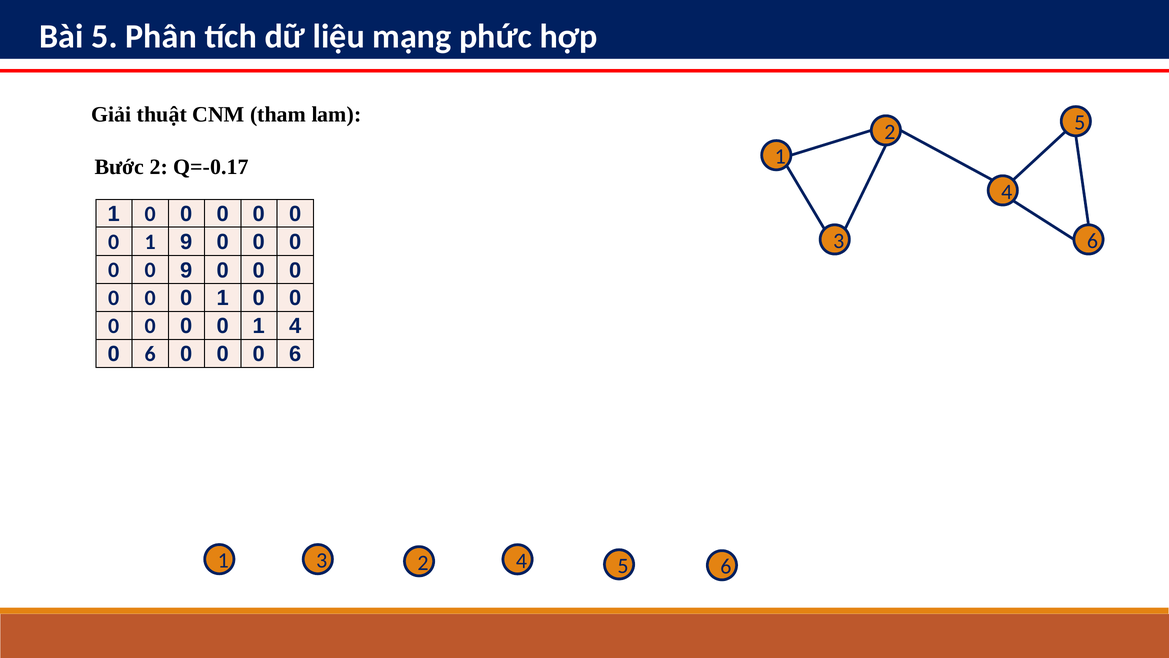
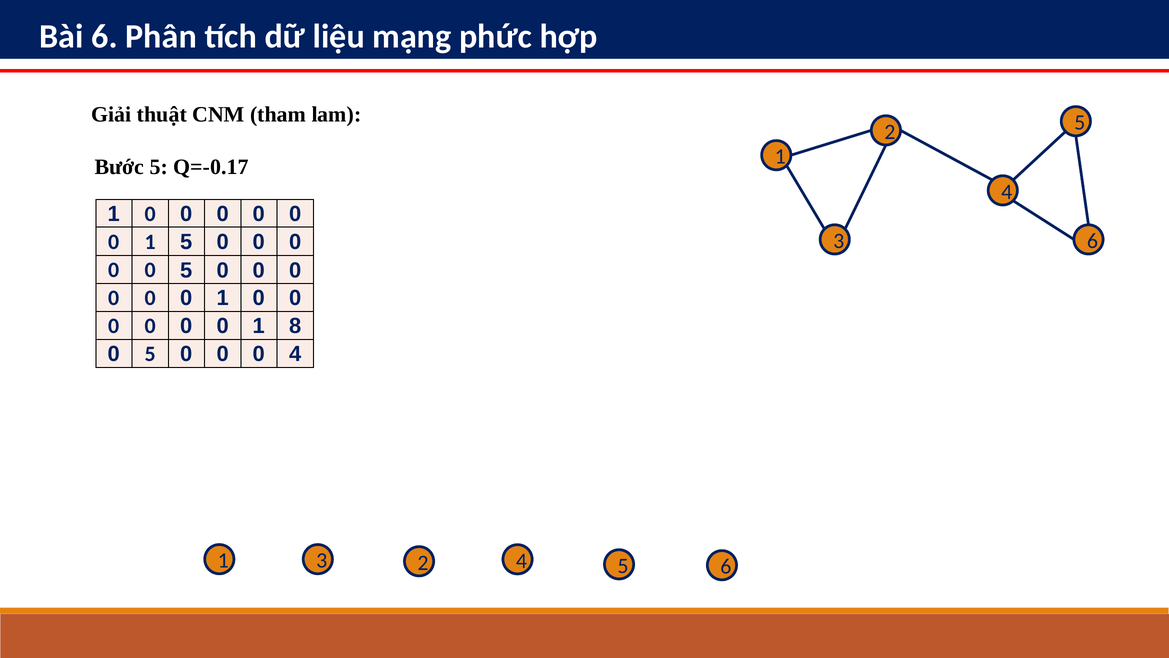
Bài 5: 5 -> 6
Bước 2: 2 -> 5
1 9: 9 -> 5
0 0 9: 9 -> 5
1 4: 4 -> 8
6 at (150, 354): 6 -> 5
0 0 6: 6 -> 4
